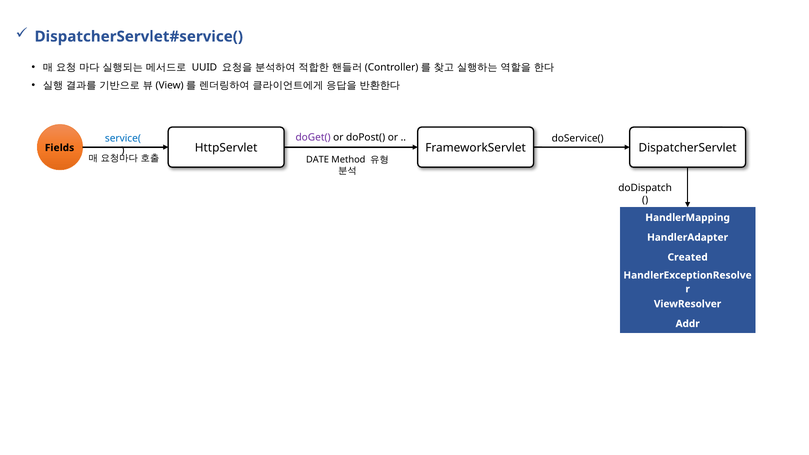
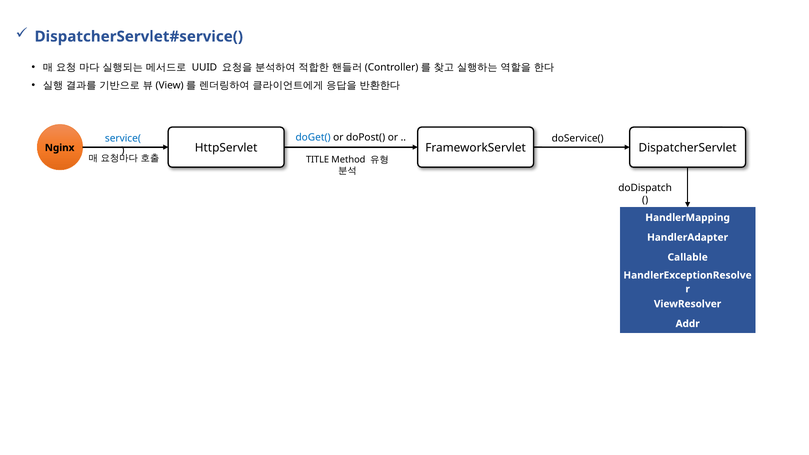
doGet( colour: purple -> blue
Fields: Fields -> Nginx
DATE: DATE -> TITLE
Created: Created -> Callable
